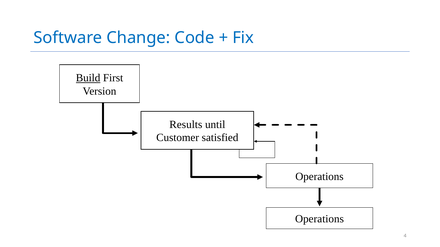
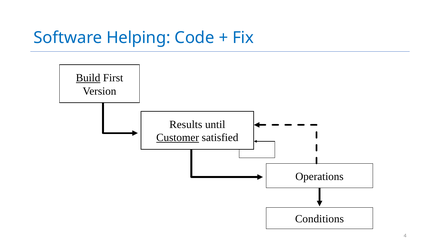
Change: Change -> Helping
Customer underline: none -> present
Operations at (319, 219): Operations -> Conditions
